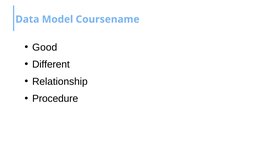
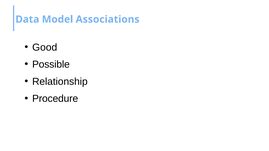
Coursename: Coursename -> Associations
Different: Different -> Possible
